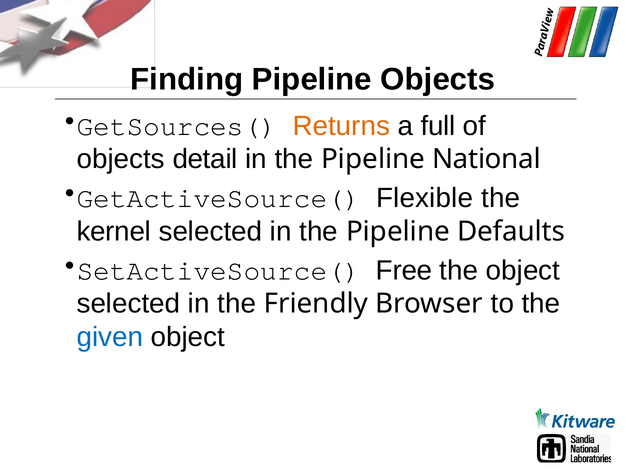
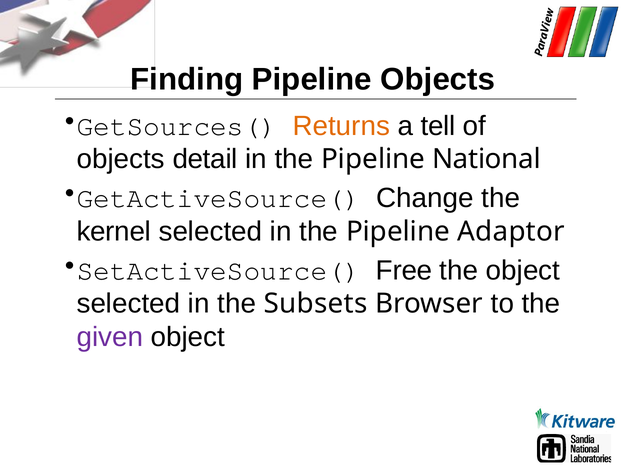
full: full -> tell
Flexible: Flexible -> Change
Defaults: Defaults -> Adaptor
Friendly: Friendly -> Subsets
given colour: blue -> purple
